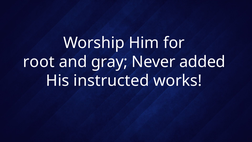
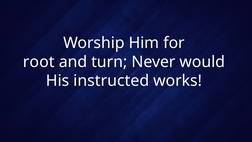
gray: gray -> turn
added: added -> would
